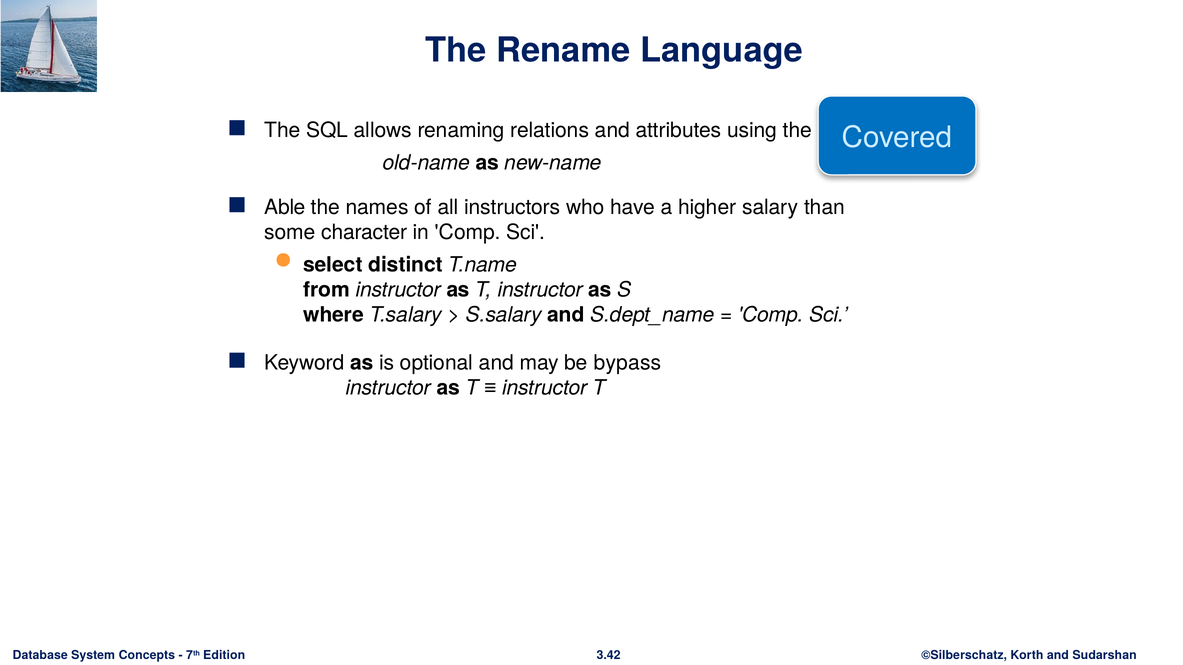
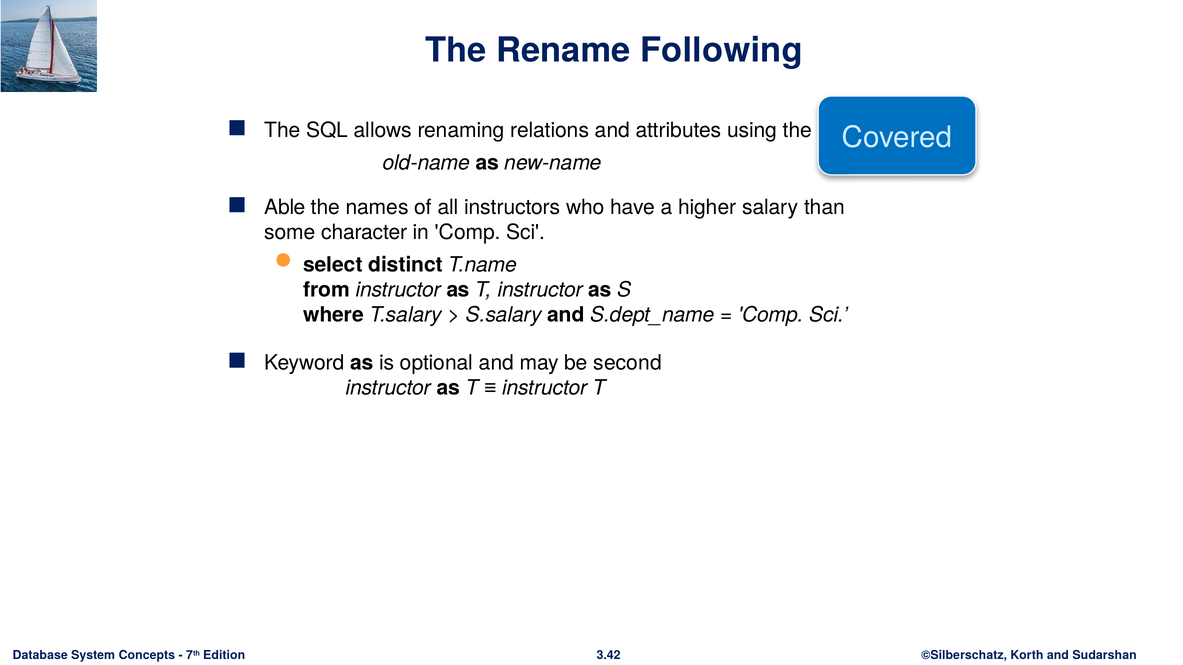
Language: Language -> Following
bypass: bypass -> second
